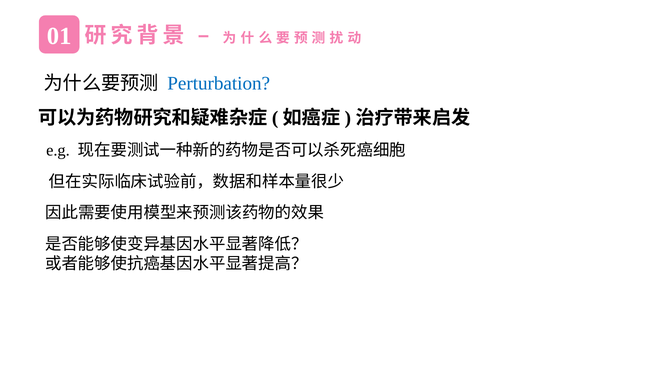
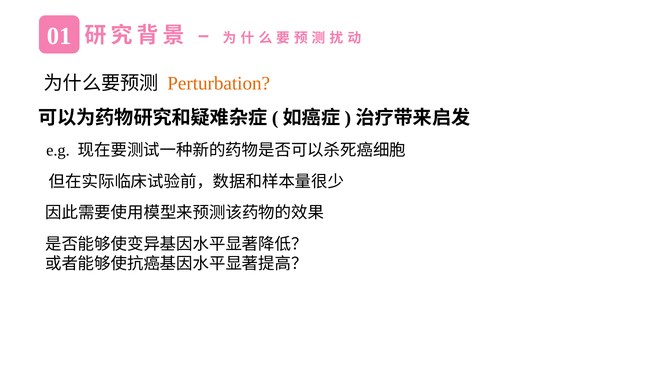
Perturbation colour: blue -> orange
